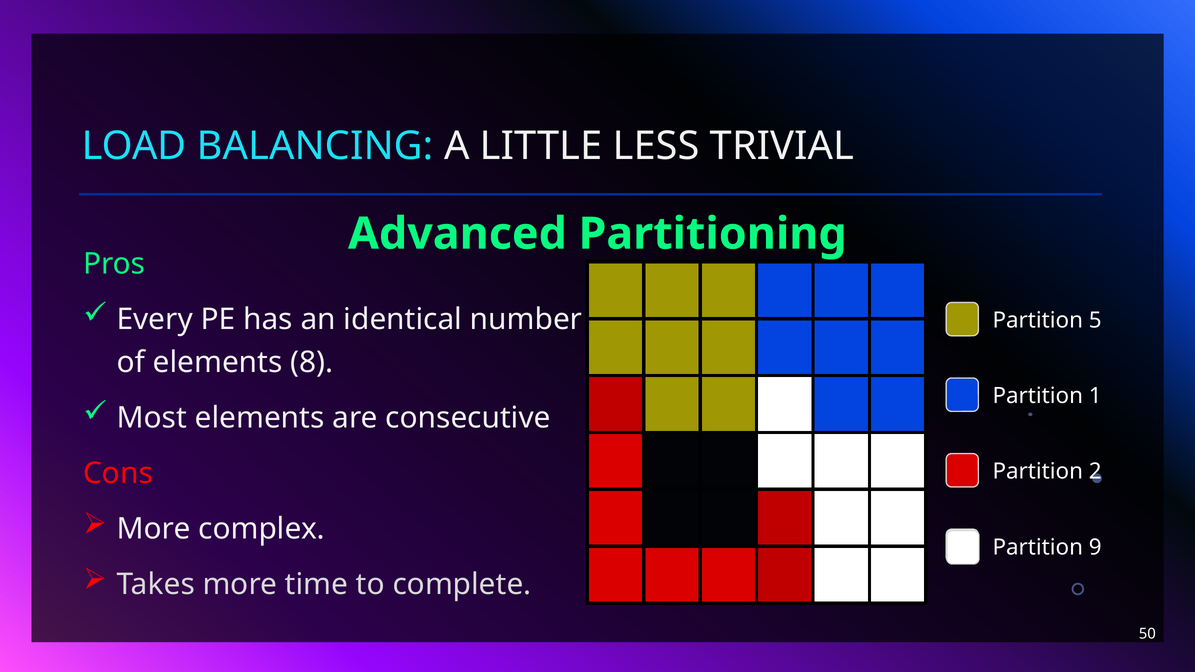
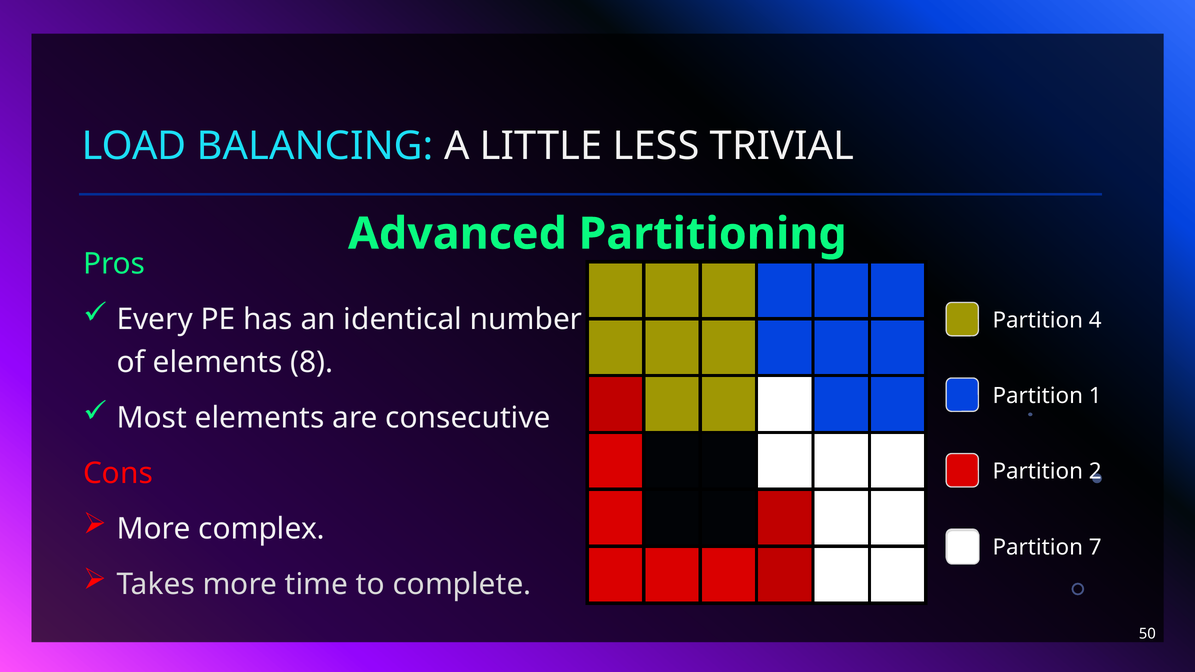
5: 5 -> 4
9: 9 -> 7
